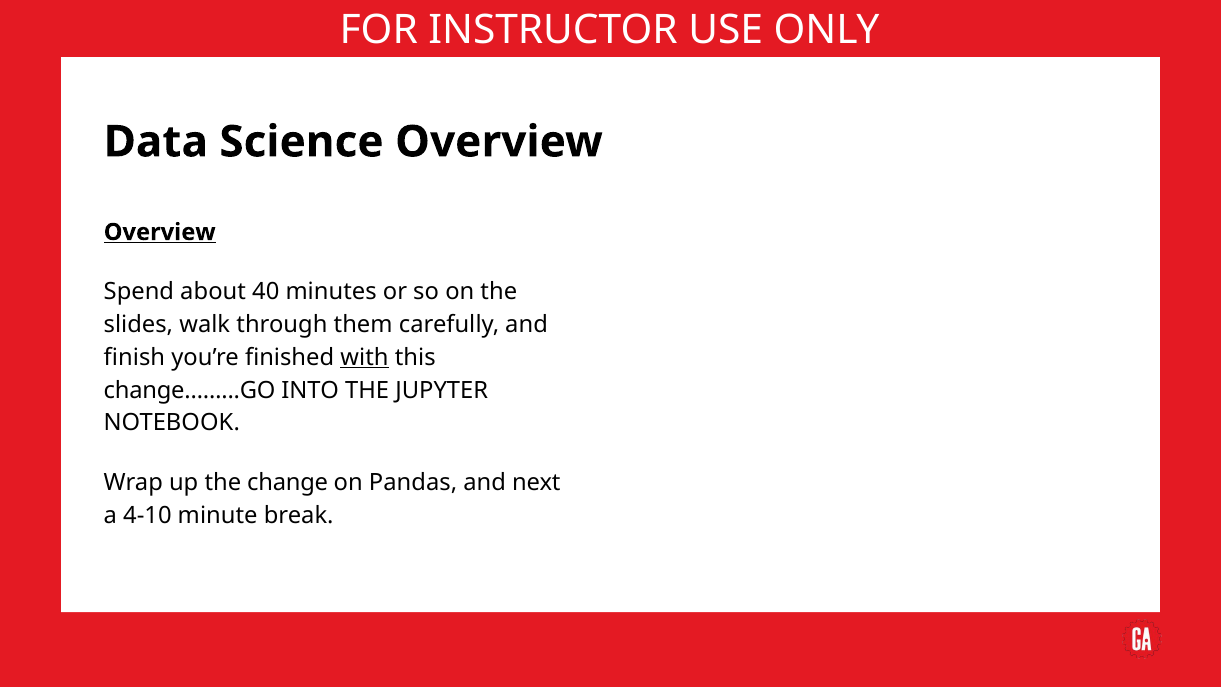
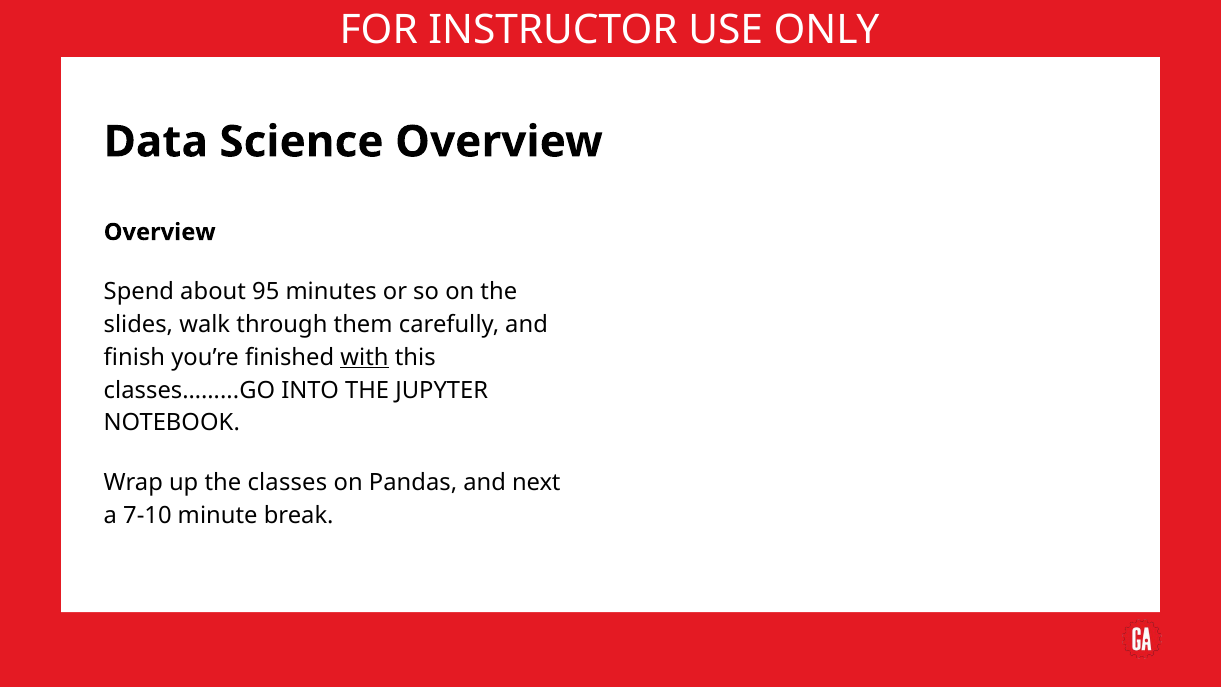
Overview at (160, 232) underline: present -> none
40: 40 -> 95
change……...GO: change……...GO -> classes……...GO
change: change -> classes
4-10: 4-10 -> 7-10
